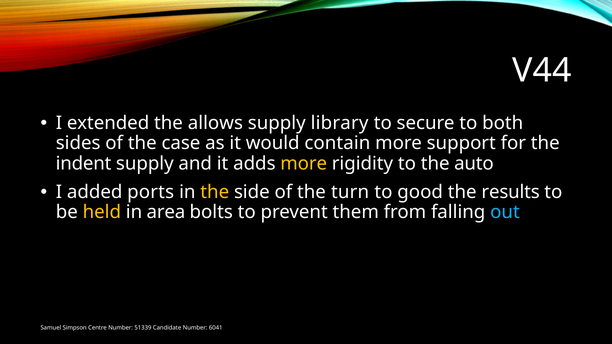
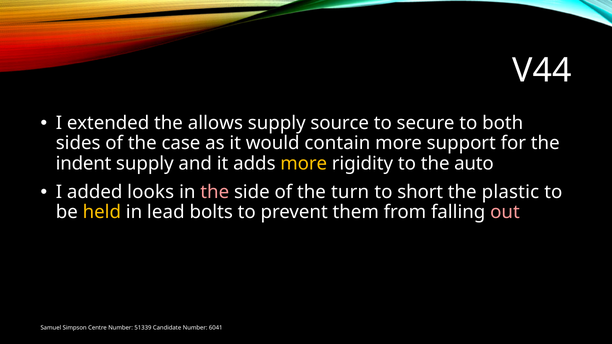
library: library -> source
ports: ports -> looks
the at (215, 192) colour: yellow -> pink
good: good -> short
results: results -> plastic
area: area -> lead
out colour: light blue -> pink
